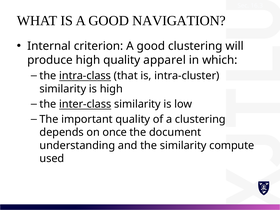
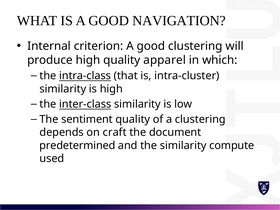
important: important -> sentiment
once: once -> craft
understanding: understanding -> predetermined
